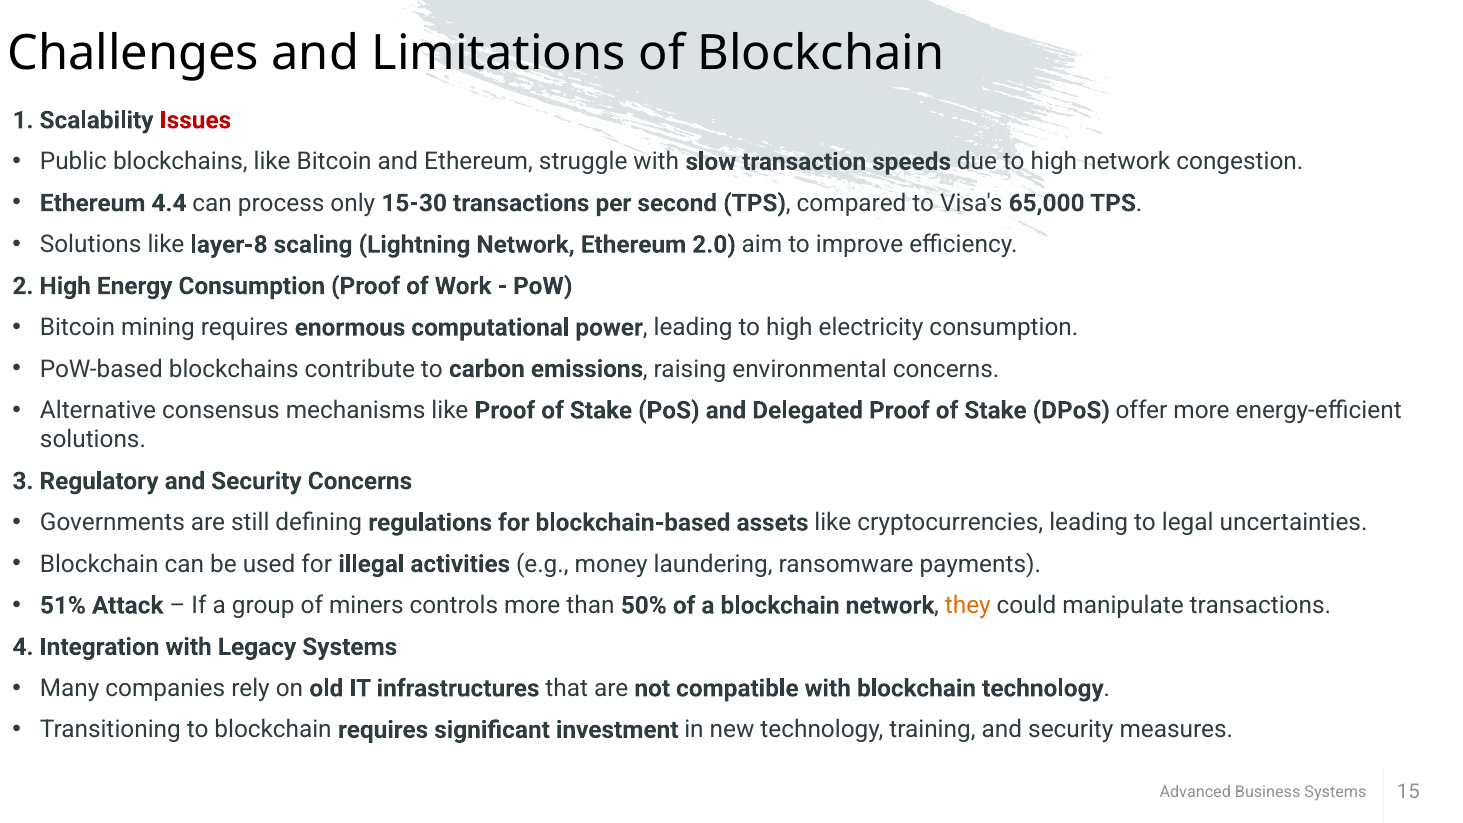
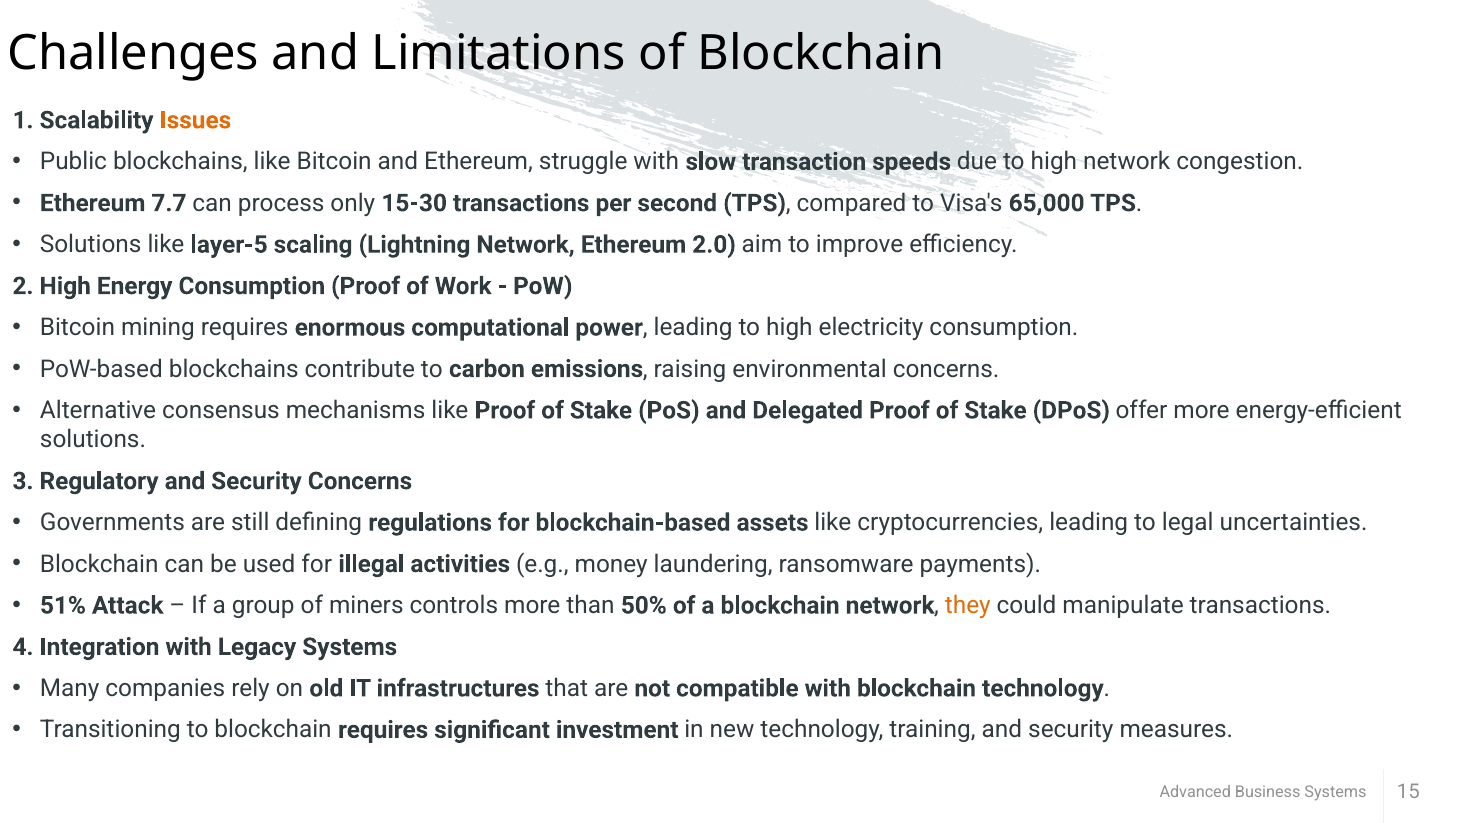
Issues colour: red -> orange
4.4: 4.4 -> 7.7
layer-8: layer-8 -> layer-5
